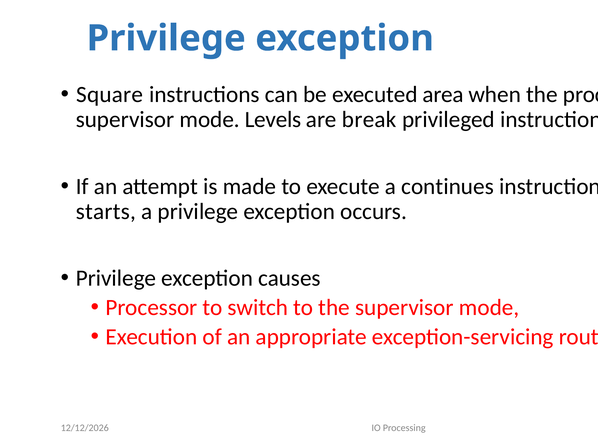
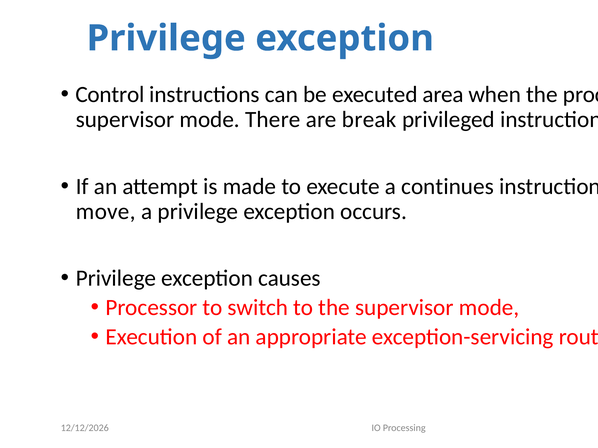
Square: Square -> Control
Levels: Levels -> There
starts: starts -> move
